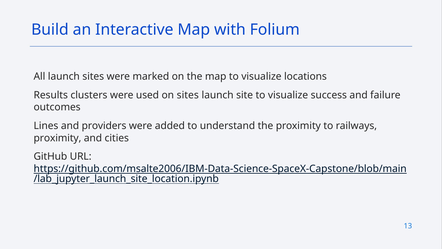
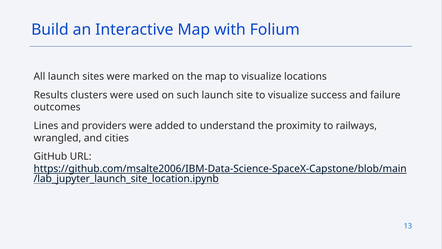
on sites: sites -> such
proximity at (57, 138): proximity -> wrangled
